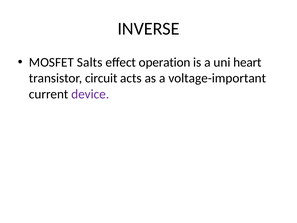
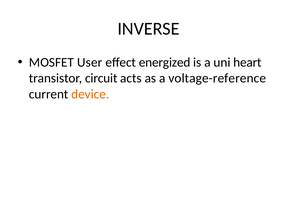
Salts: Salts -> User
operation: operation -> energized
voltage-important: voltage-important -> voltage-reference
device colour: purple -> orange
